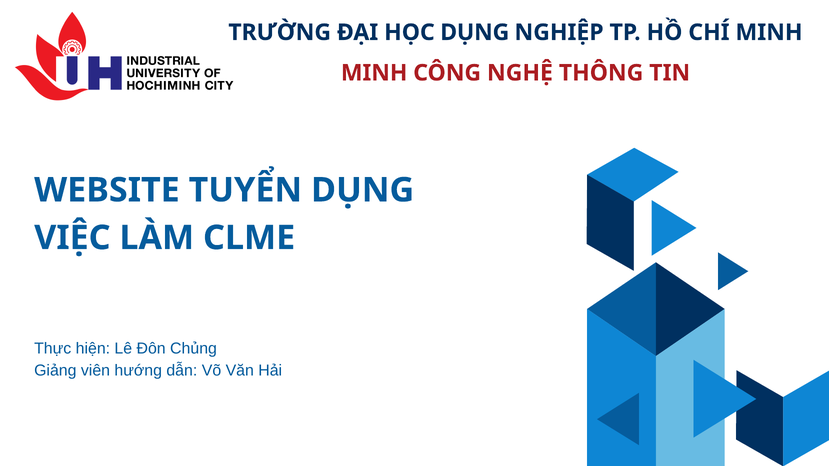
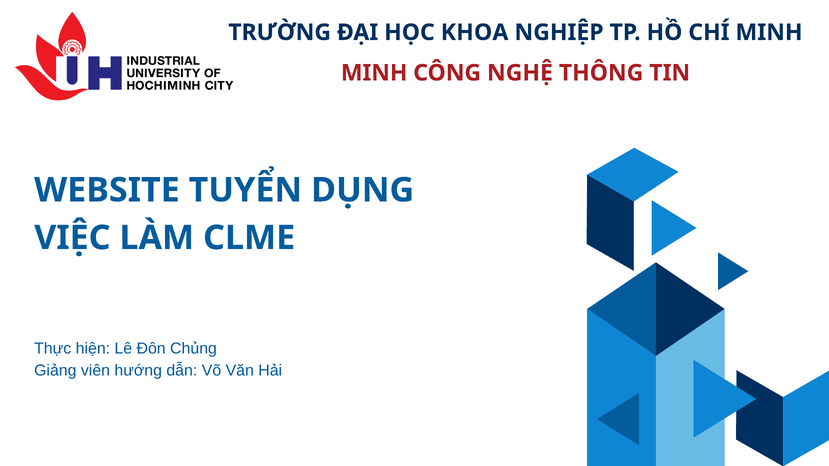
HỌC DỤNG: DỤNG -> KHOA
